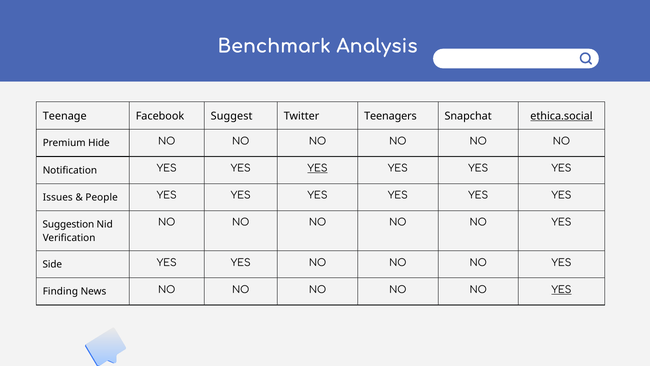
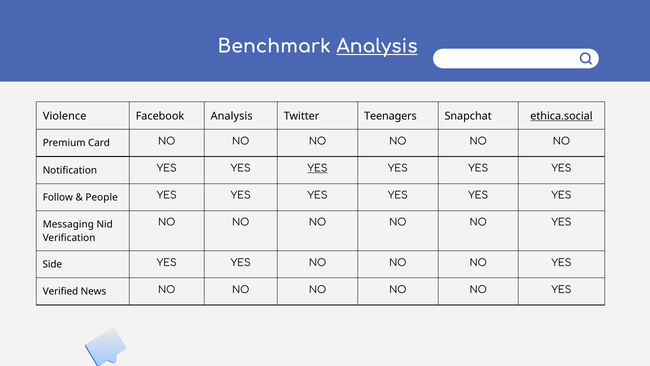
Analysis at (377, 46) underline: none -> present
Teenage: Teenage -> Violence
Facebook Suggest: Suggest -> Analysis
Hide: Hide -> Card
Issues: Issues -> Follow
Suggestion: Suggestion -> Messaging
Finding: Finding -> Verified
YES at (561, 290) underline: present -> none
